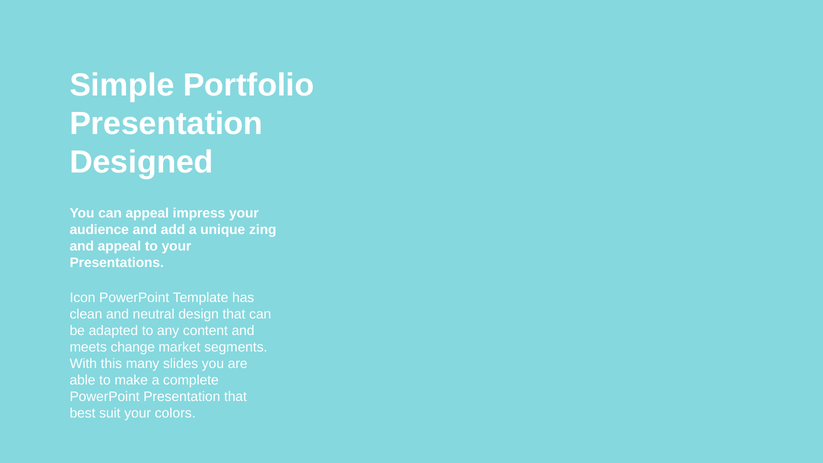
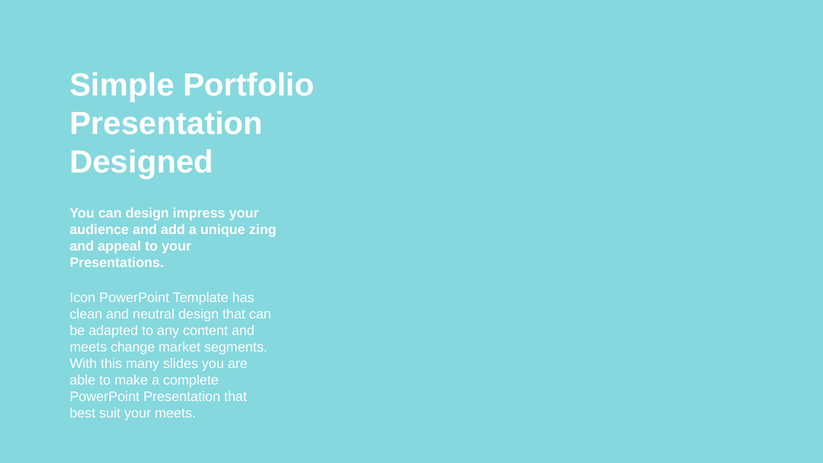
can appeal: appeal -> design
your colors: colors -> meets
